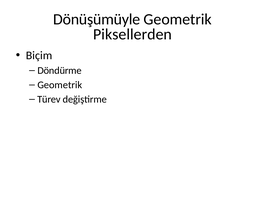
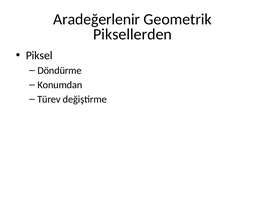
Dönüşümüyle: Dönüşümüyle -> Aradeğerlenir
Biçim: Biçim -> Piksel
Geometrik at (60, 85): Geometrik -> Konumdan
